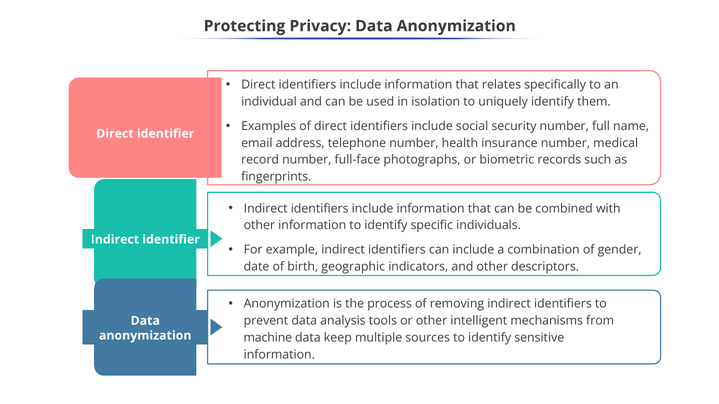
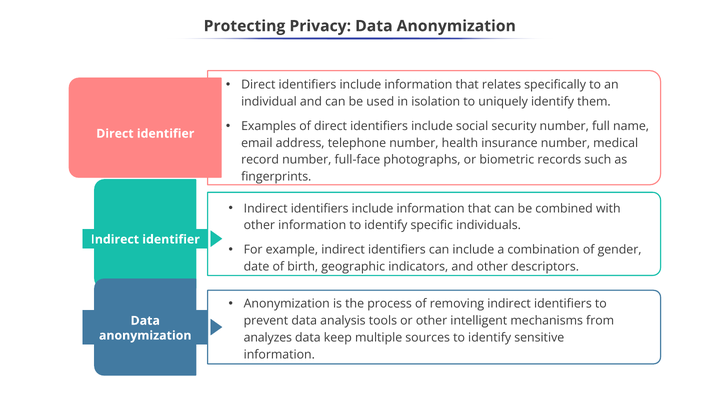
machine: machine -> analyzes
